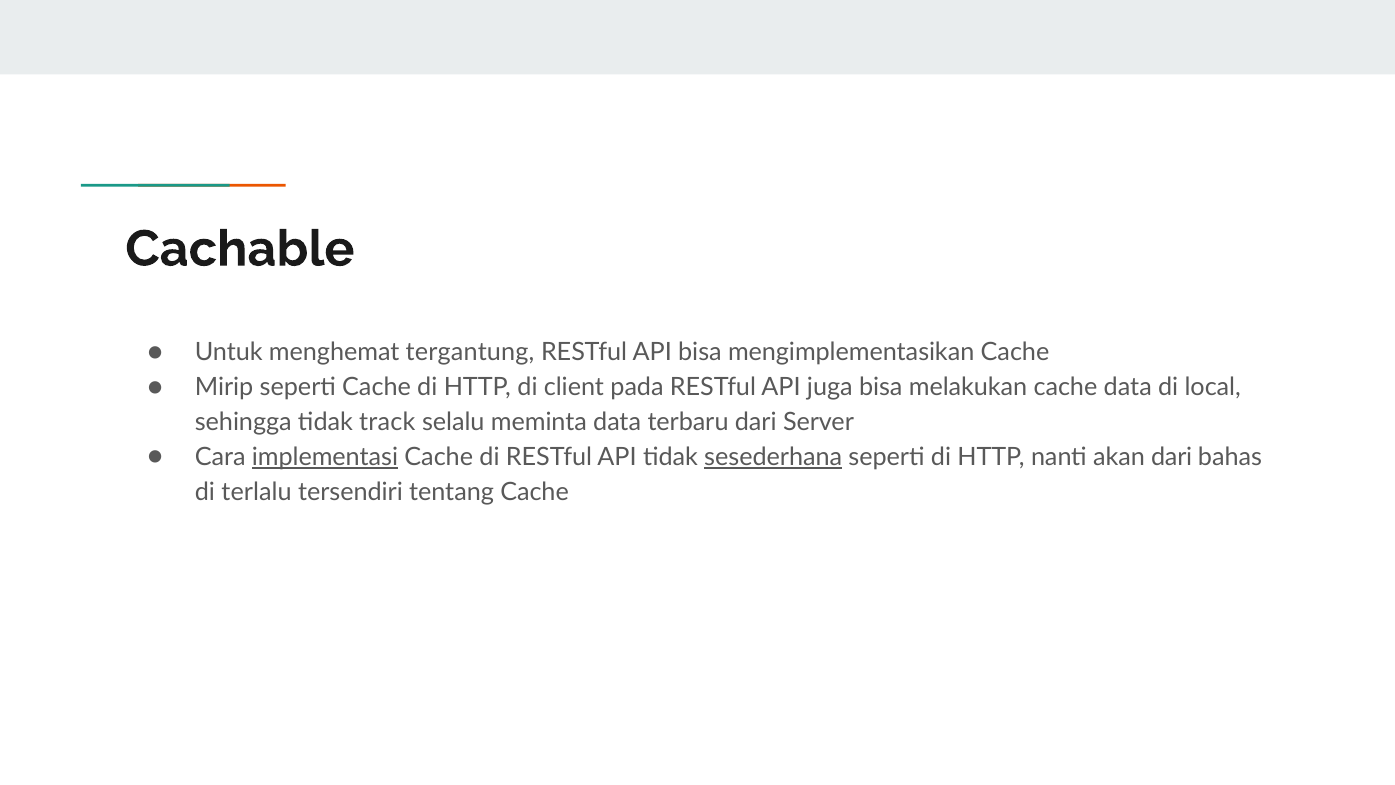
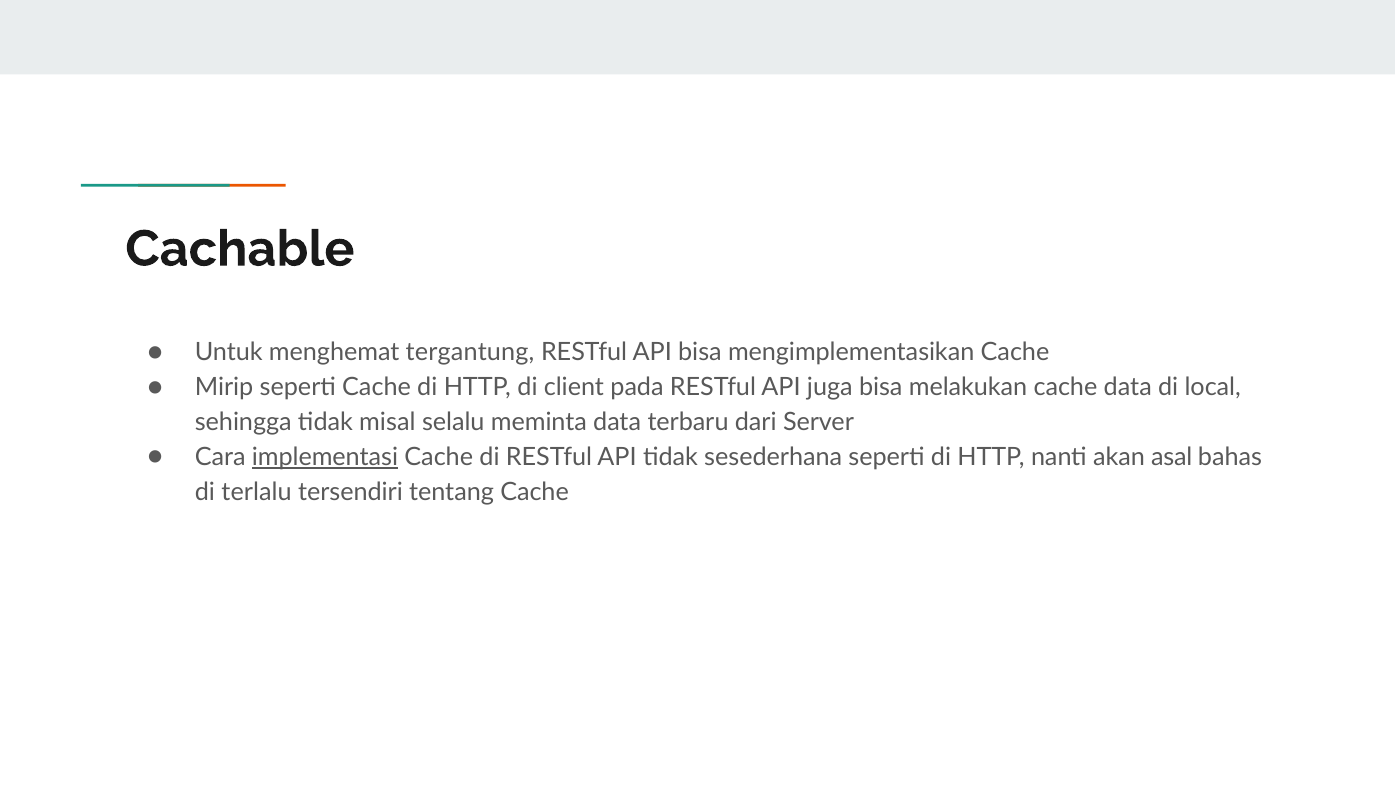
track: track -> misal
sesederhana underline: present -> none
akan dari: dari -> asal
